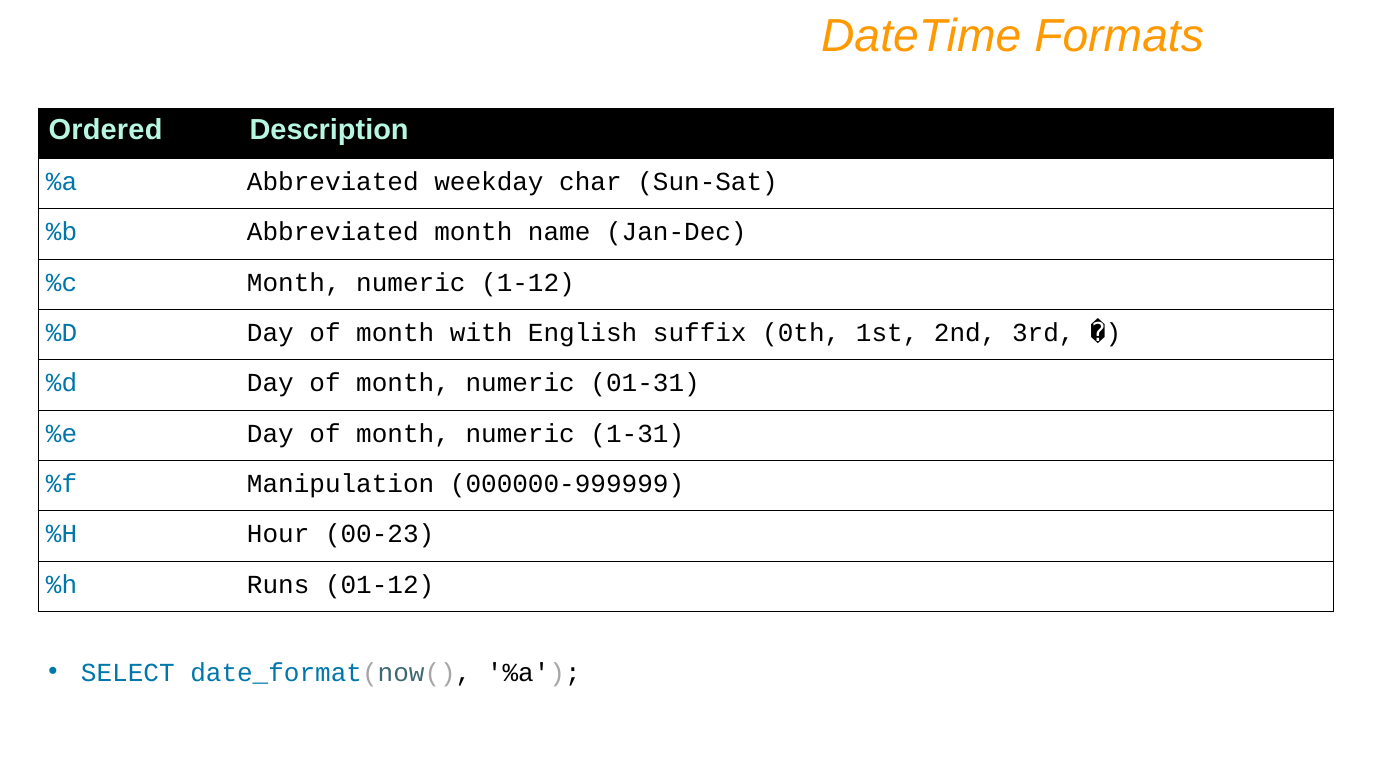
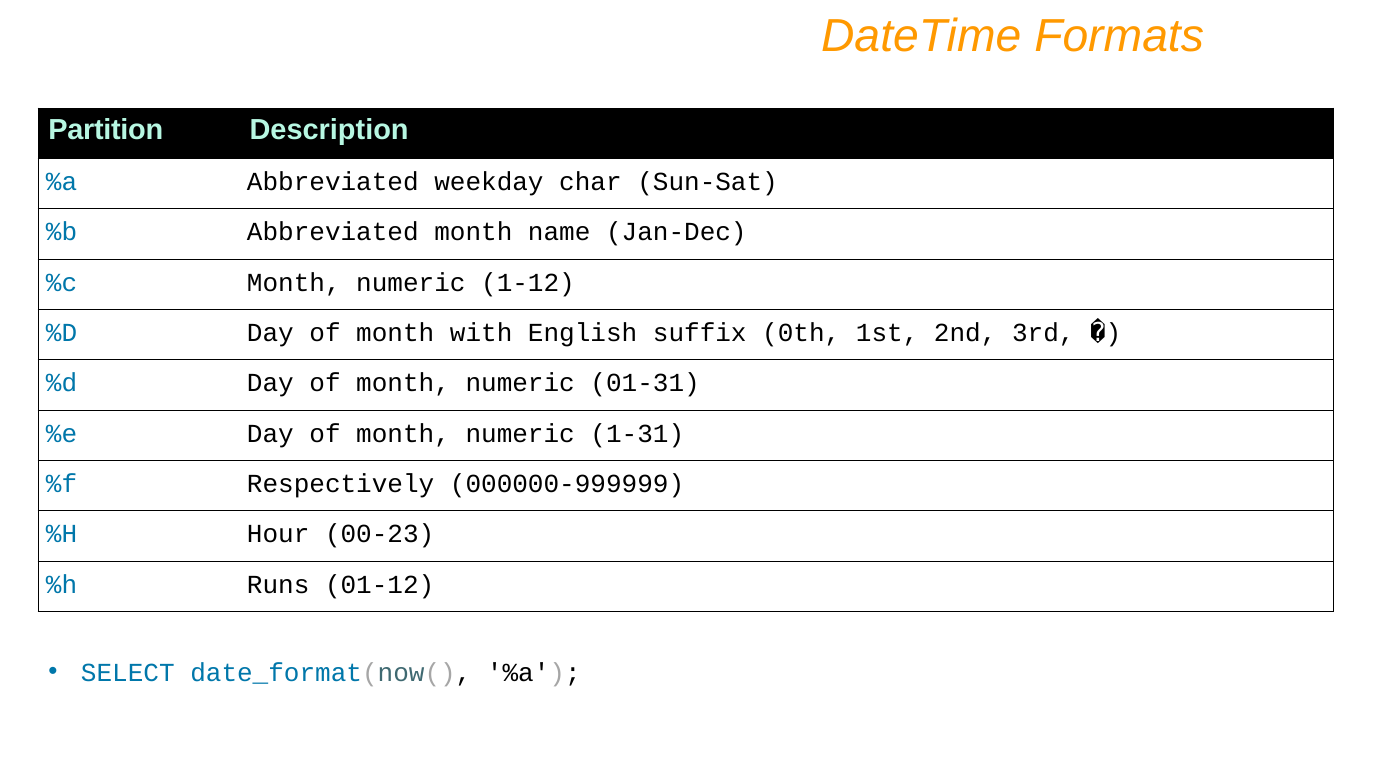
Ordered: Ordered -> Partition
Manipulation: Manipulation -> Respectively
